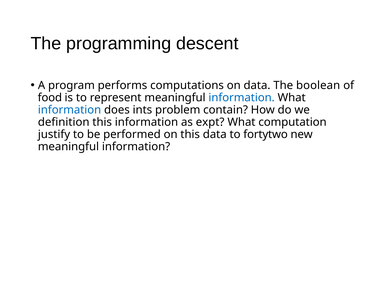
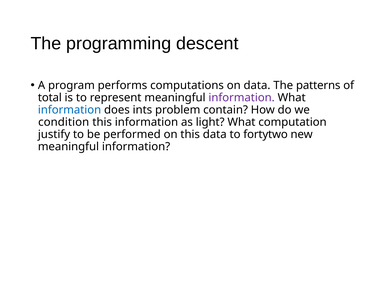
boolean: boolean -> patterns
food: food -> total
information at (242, 98) colour: blue -> purple
definition: definition -> condition
expt: expt -> light
